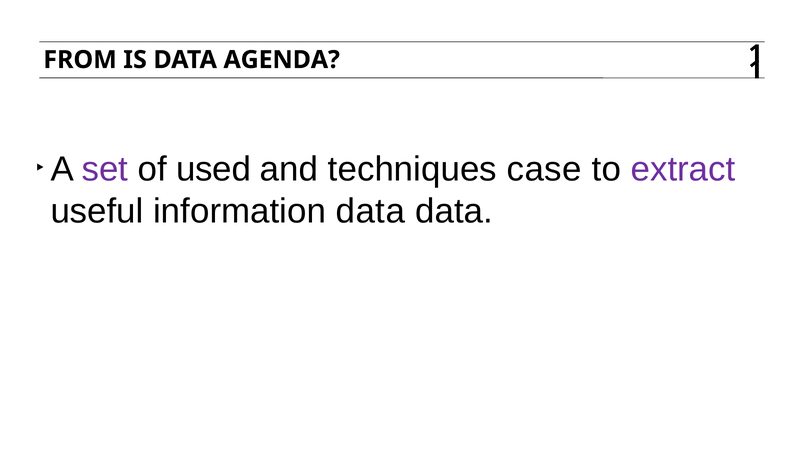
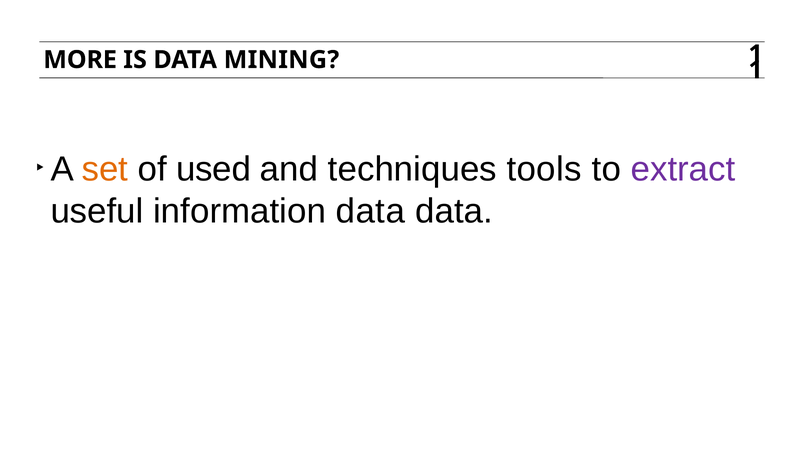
FROM: FROM -> MORE
AGENDA: AGENDA -> MINING
set colour: purple -> orange
case: case -> tools
